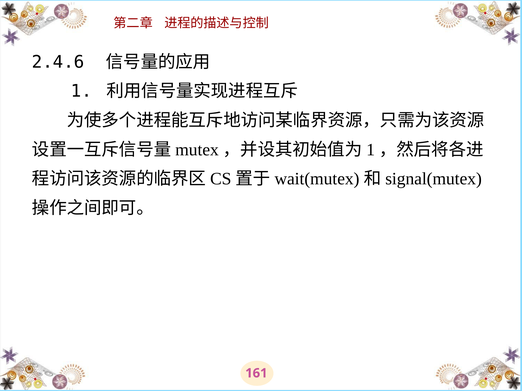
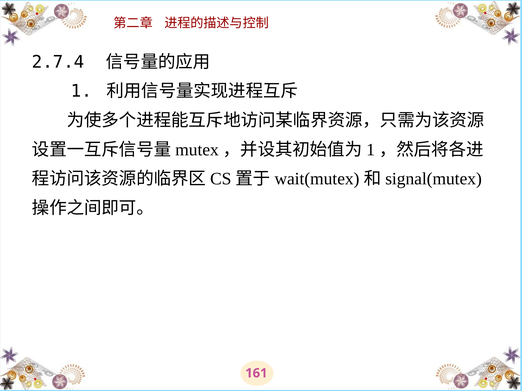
2.4.6: 2.4.6 -> 2.7.4
